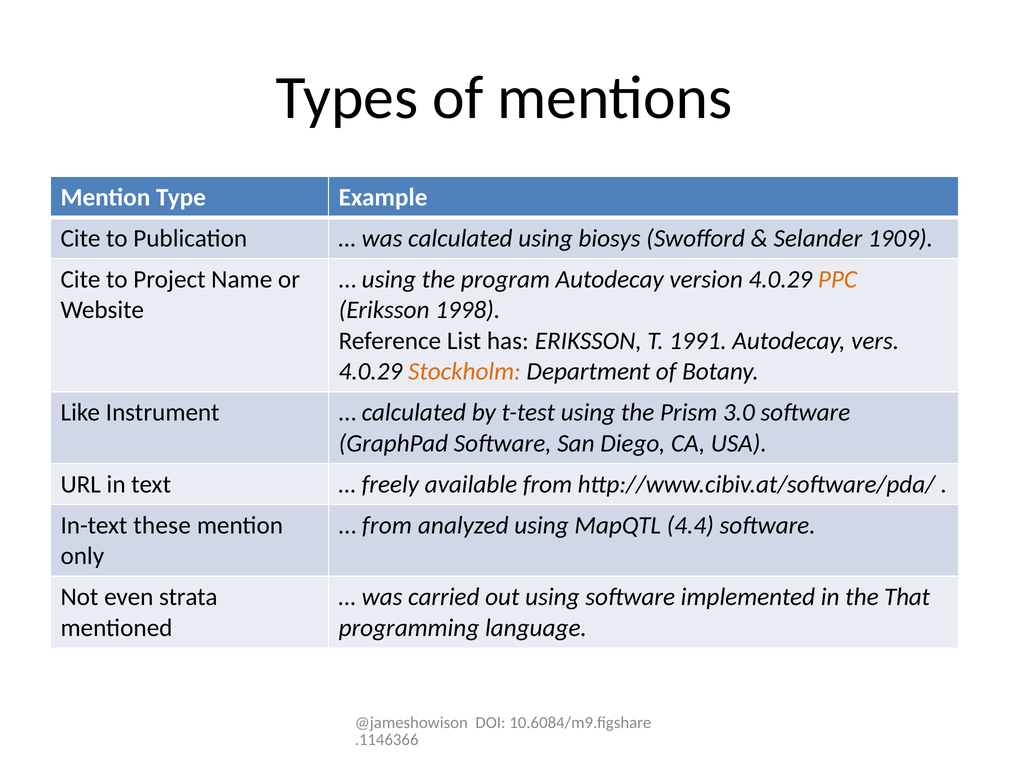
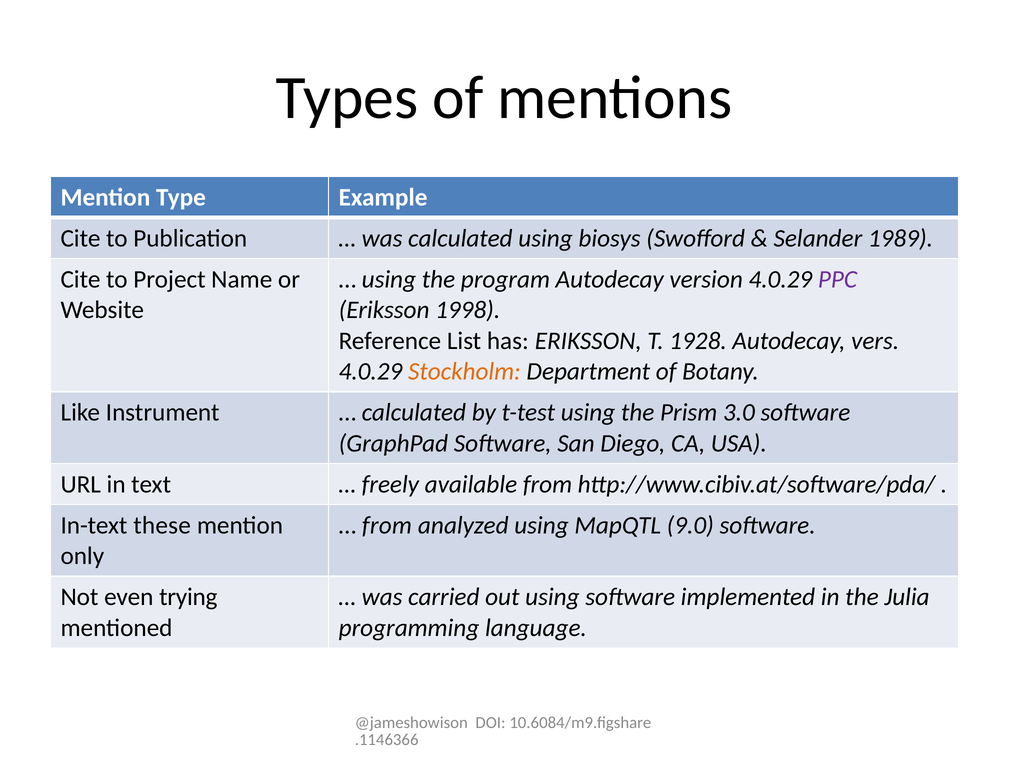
1909: 1909 -> 1989
PPC colour: orange -> purple
1991: 1991 -> 1928
4.4: 4.4 -> 9.0
strata: strata -> trying
That: That -> Julia
